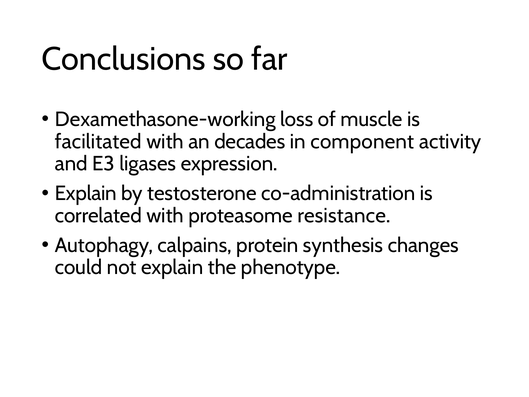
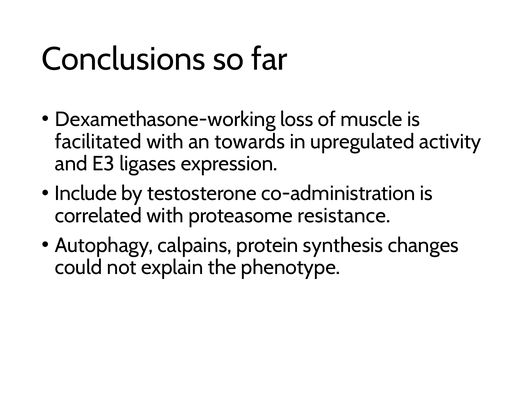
decades: decades -> towards
component: component -> upregulated
Explain at (86, 193): Explain -> Include
